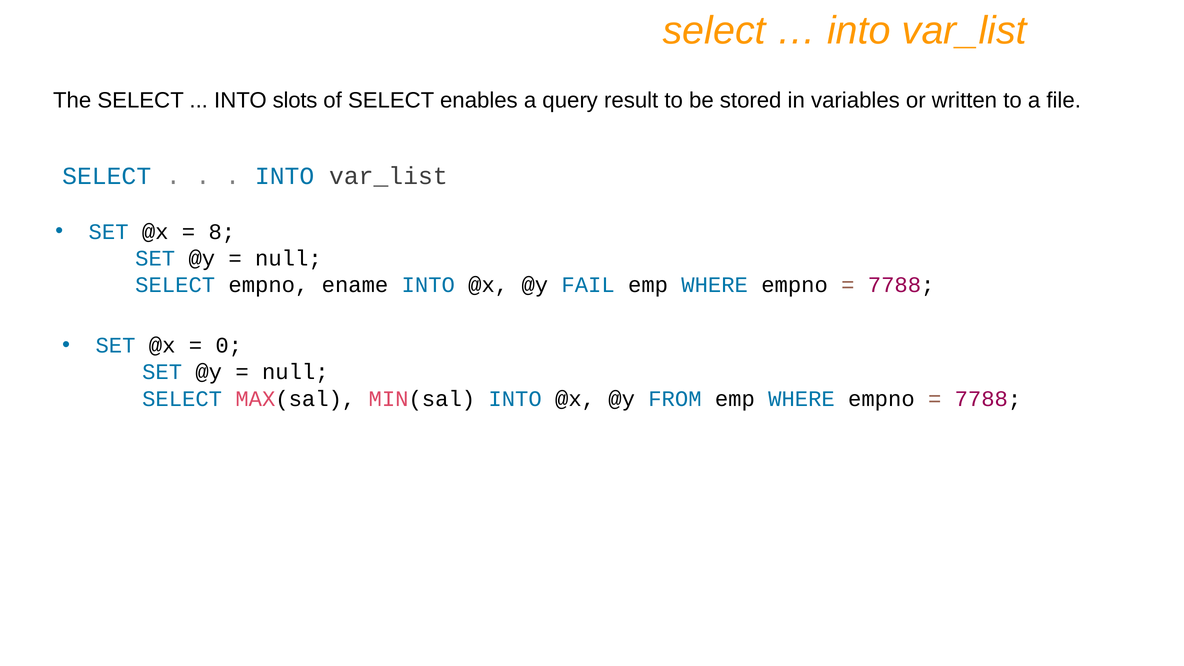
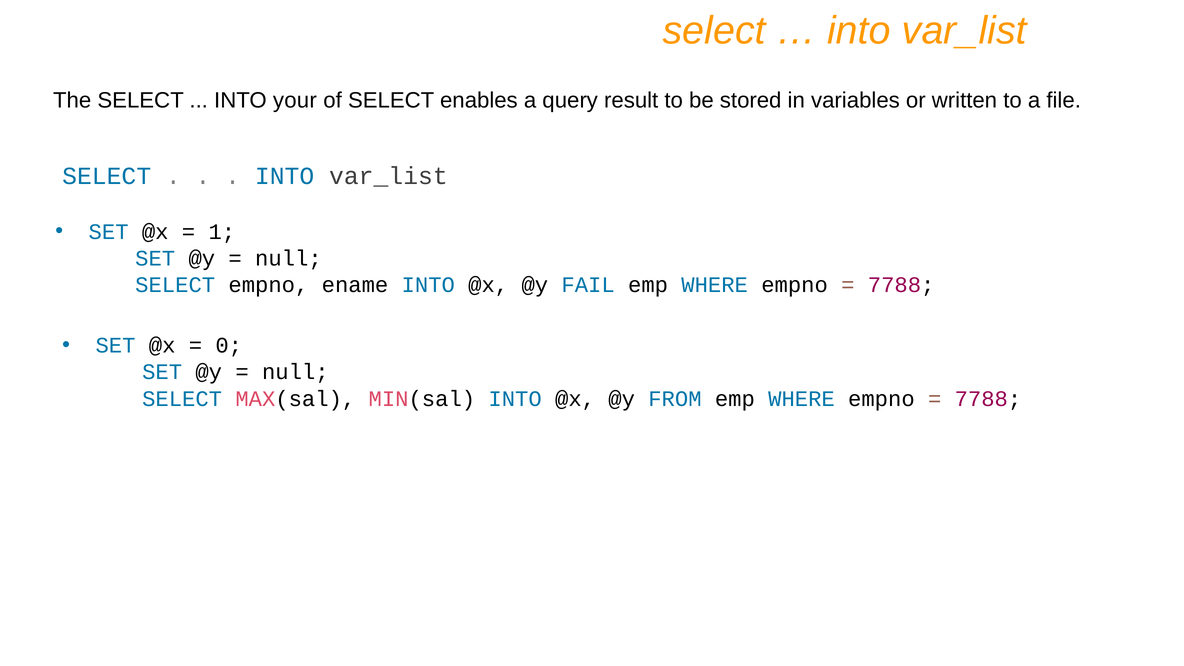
slots: slots -> your
8: 8 -> 1
